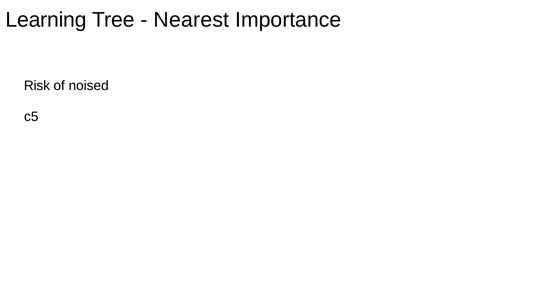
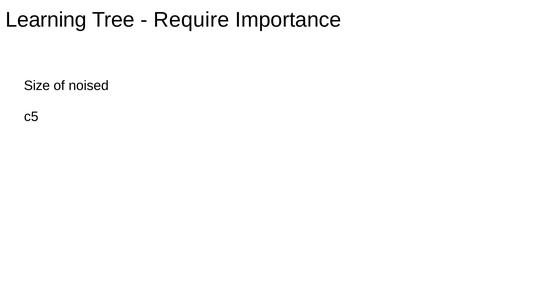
Nearest: Nearest -> Require
Risk: Risk -> Size
